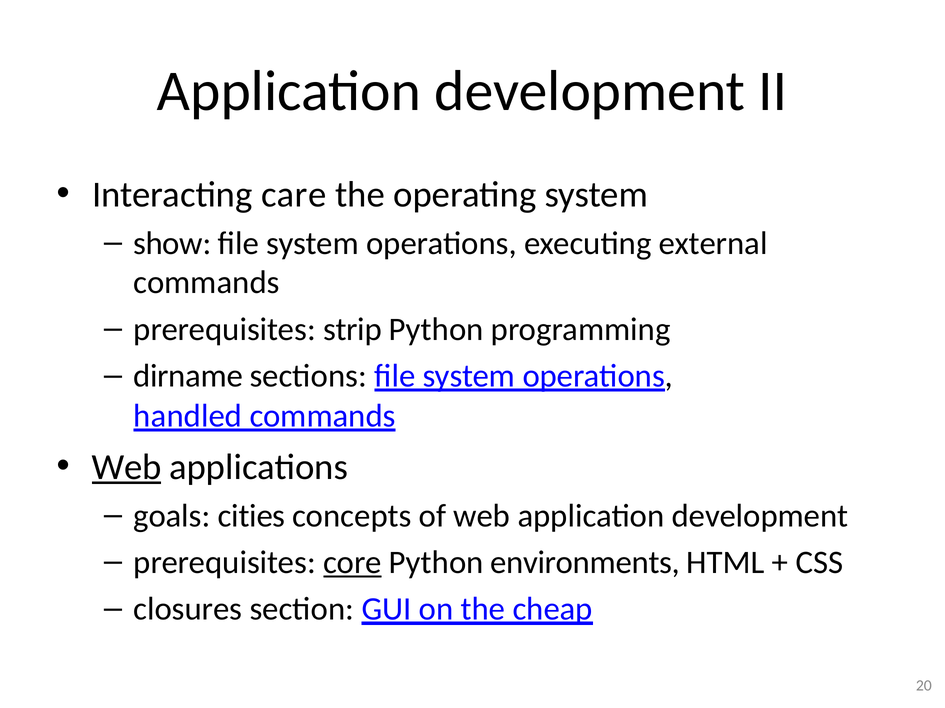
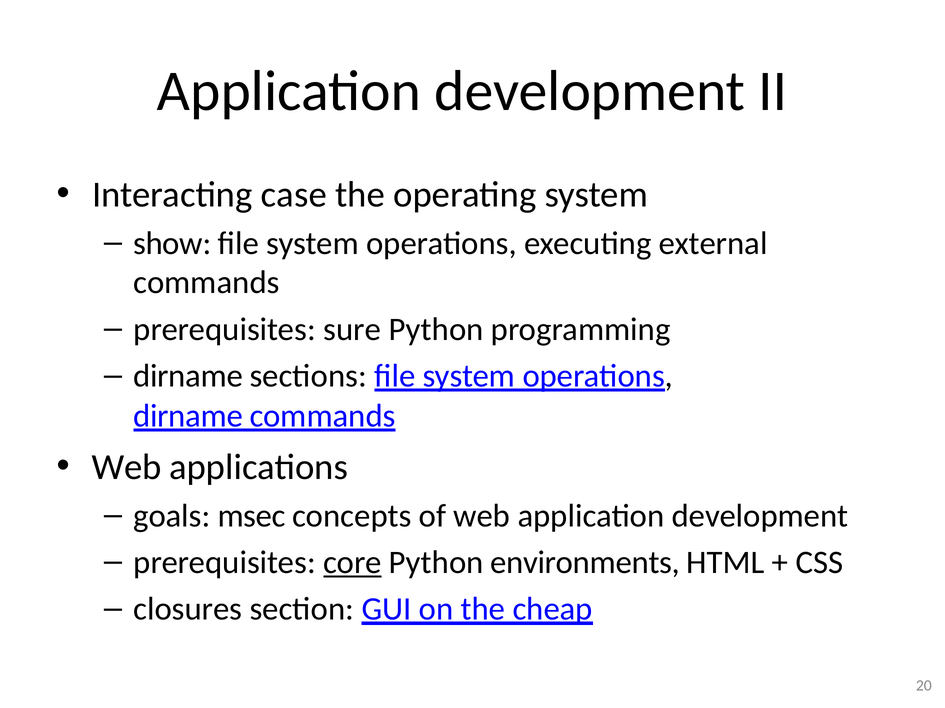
care: care -> case
strip: strip -> sure
handled at (188, 416): handled -> dirname
Web at (127, 467) underline: present -> none
cities: cities -> msec
